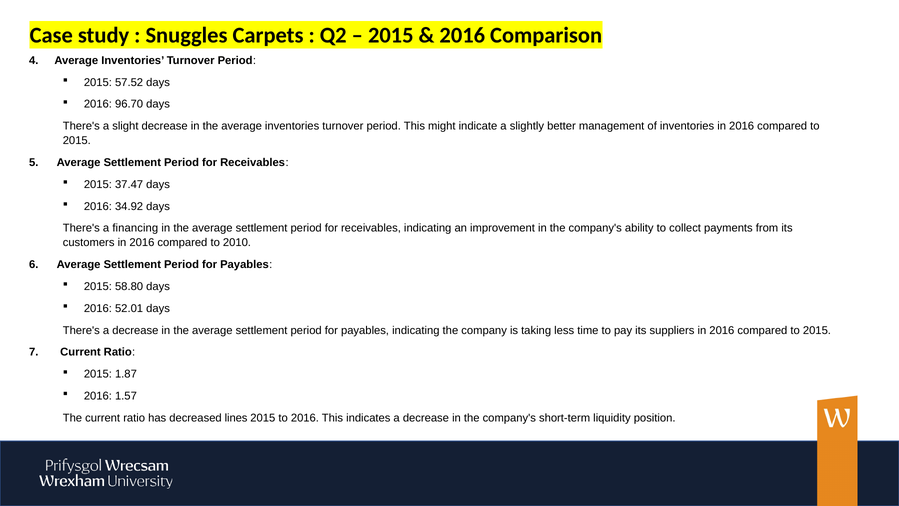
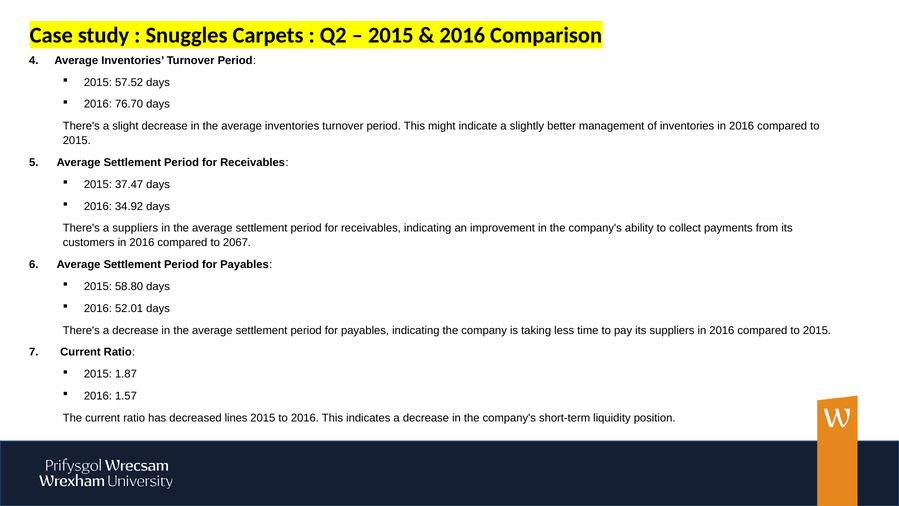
96.70: 96.70 -> 76.70
a financing: financing -> suppliers
2010: 2010 -> 2067
